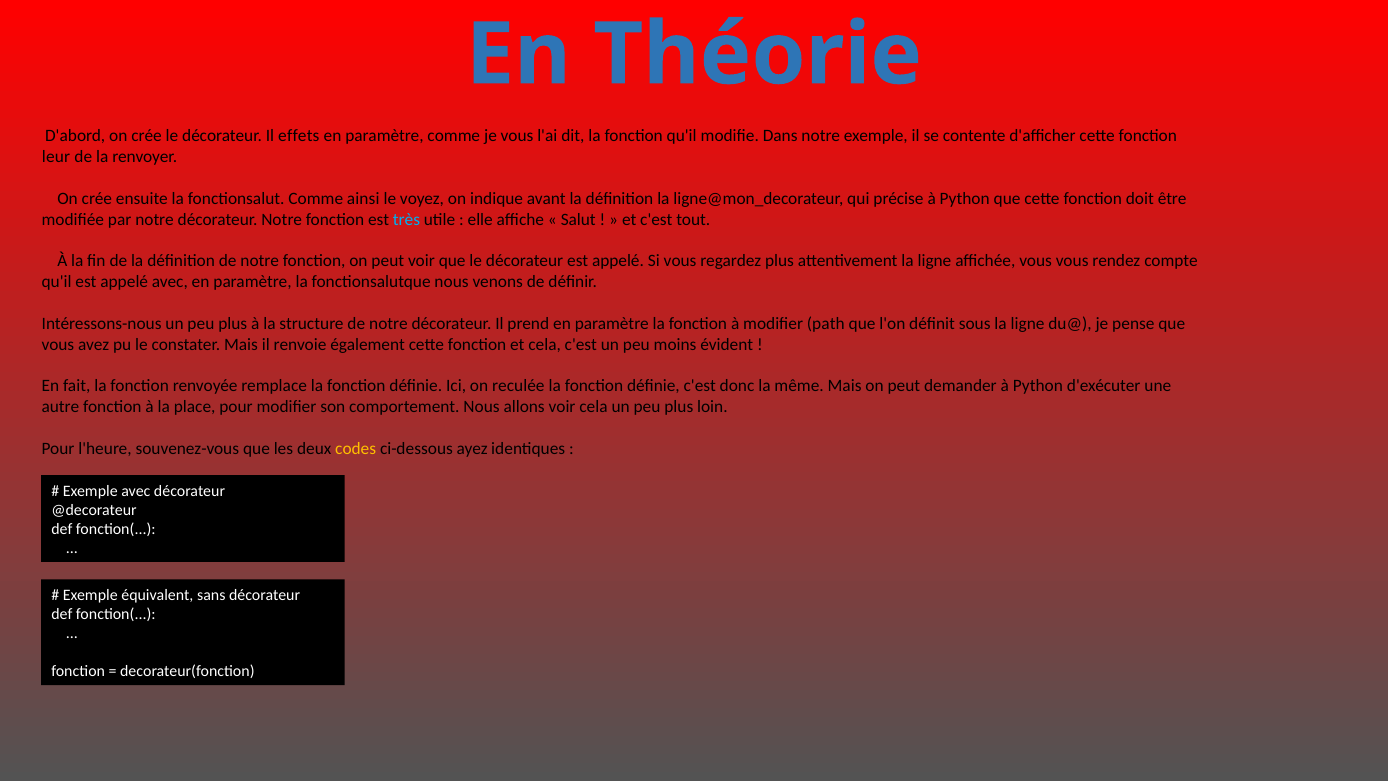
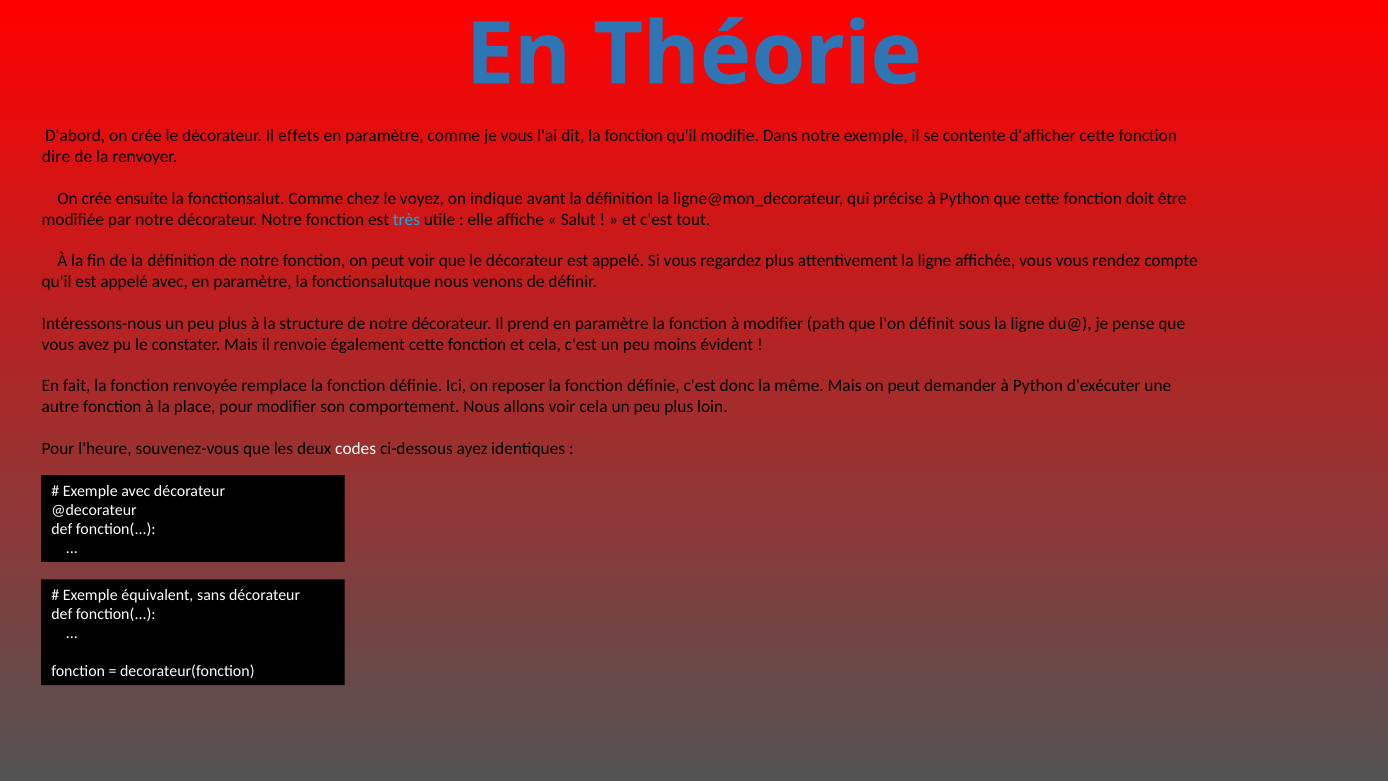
leur: leur -> dire
ainsi: ainsi -> chez
reculée: reculée -> reposer
codes colour: yellow -> white
